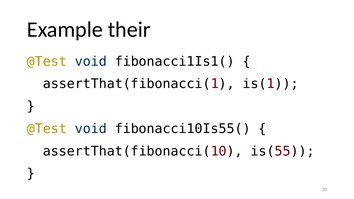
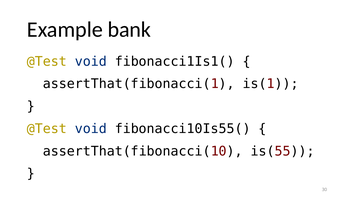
their: their -> bank
